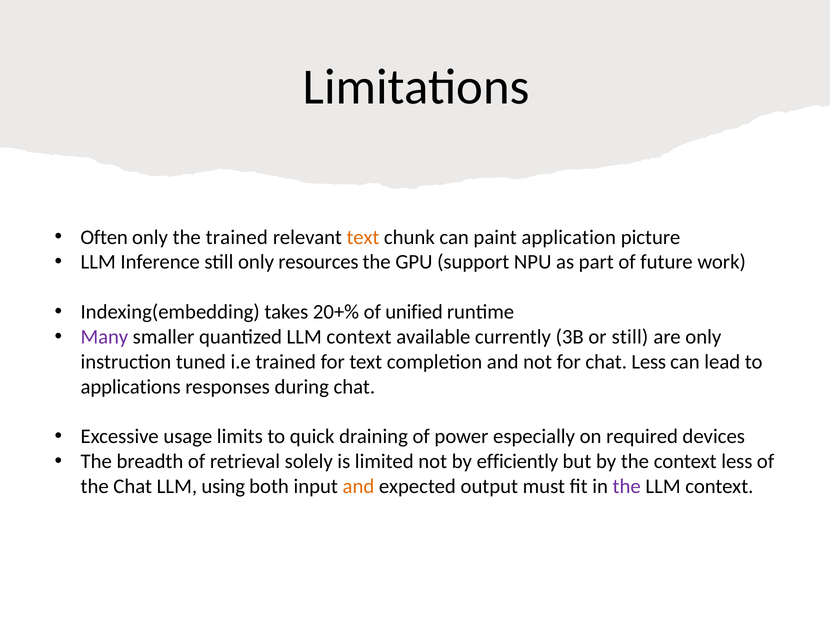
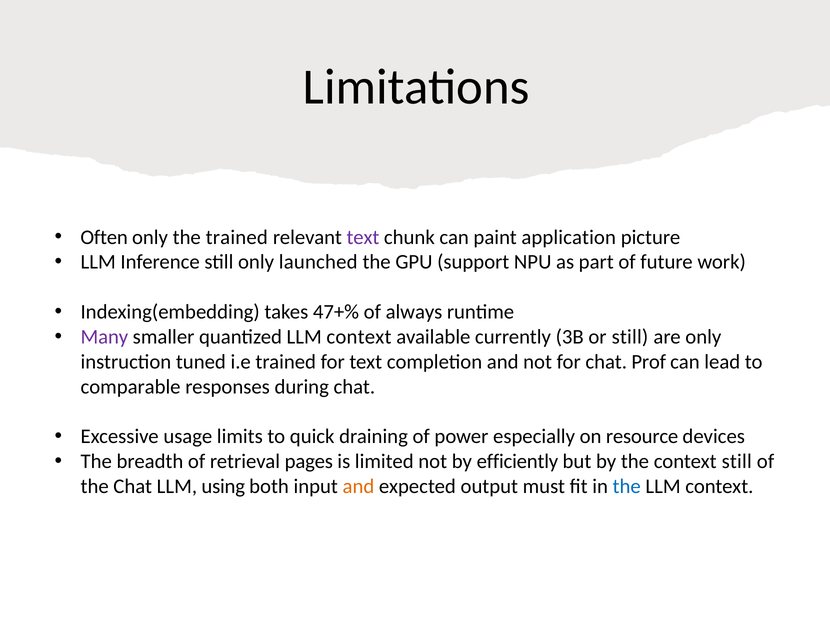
text at (363, 237) colour: orange -> purple
resources: resources -> launched
20+%: 20+% -> 47+%
unified: unified -> always
chat Less: Less -> Prof
applications: applications -> comparable
required: required -> resource
solely: solely -> pages
context less: less -> still
the at (627, 486) colour: purple -> blue
